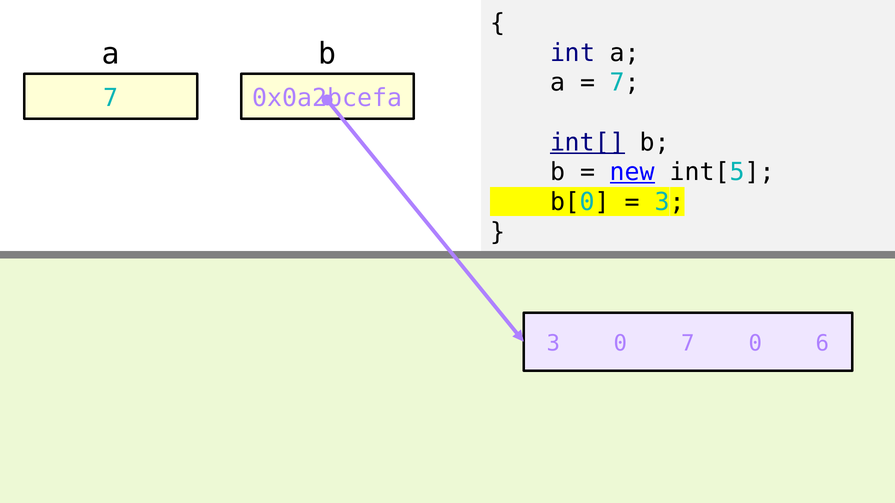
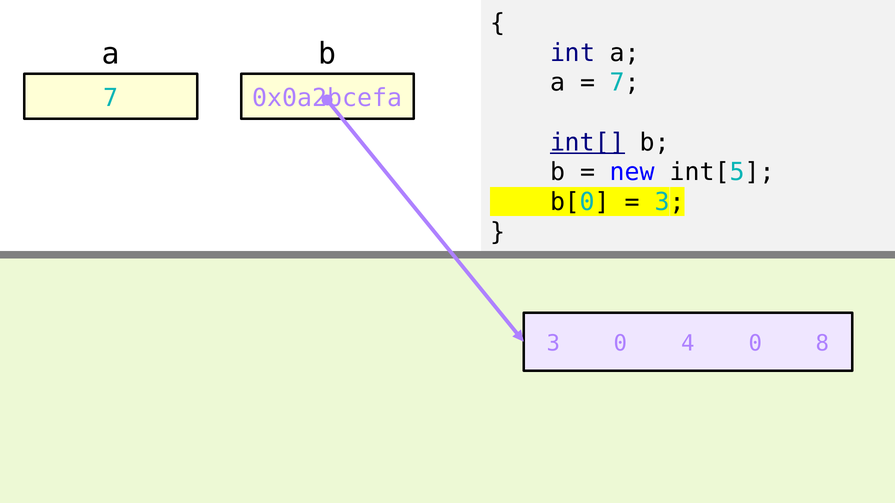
new underline: present -> none
0 7: 7 -> 4
6: 6 -> 8
